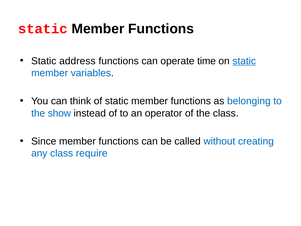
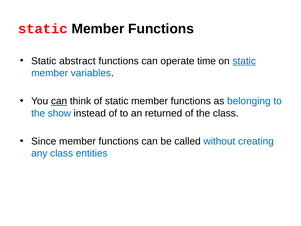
address: address -> abstract
can at (59, 101) underline: none -> present
operator: operator -> returned
require: require -> entities
